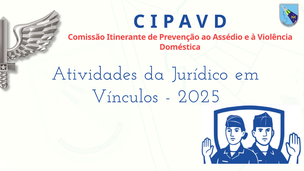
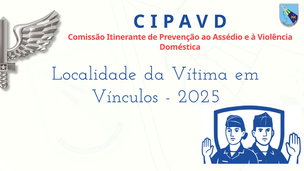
Atividades: Atividades -> Localidade
Jurídico: Jurídico -> Vítima
